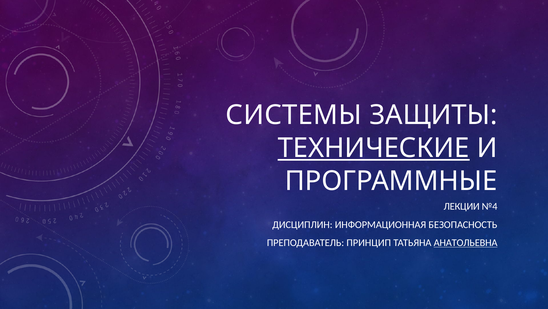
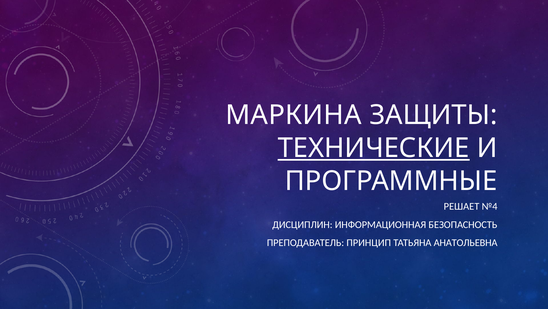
СИСТЕМЫ: СИСТЕМЫ -> МАРКИНА
ЛЕКЦИИ: ЛЕКЦИИ -> РЕШАЕТ
АНАТОЛЬЕВНА underline: present -> none
